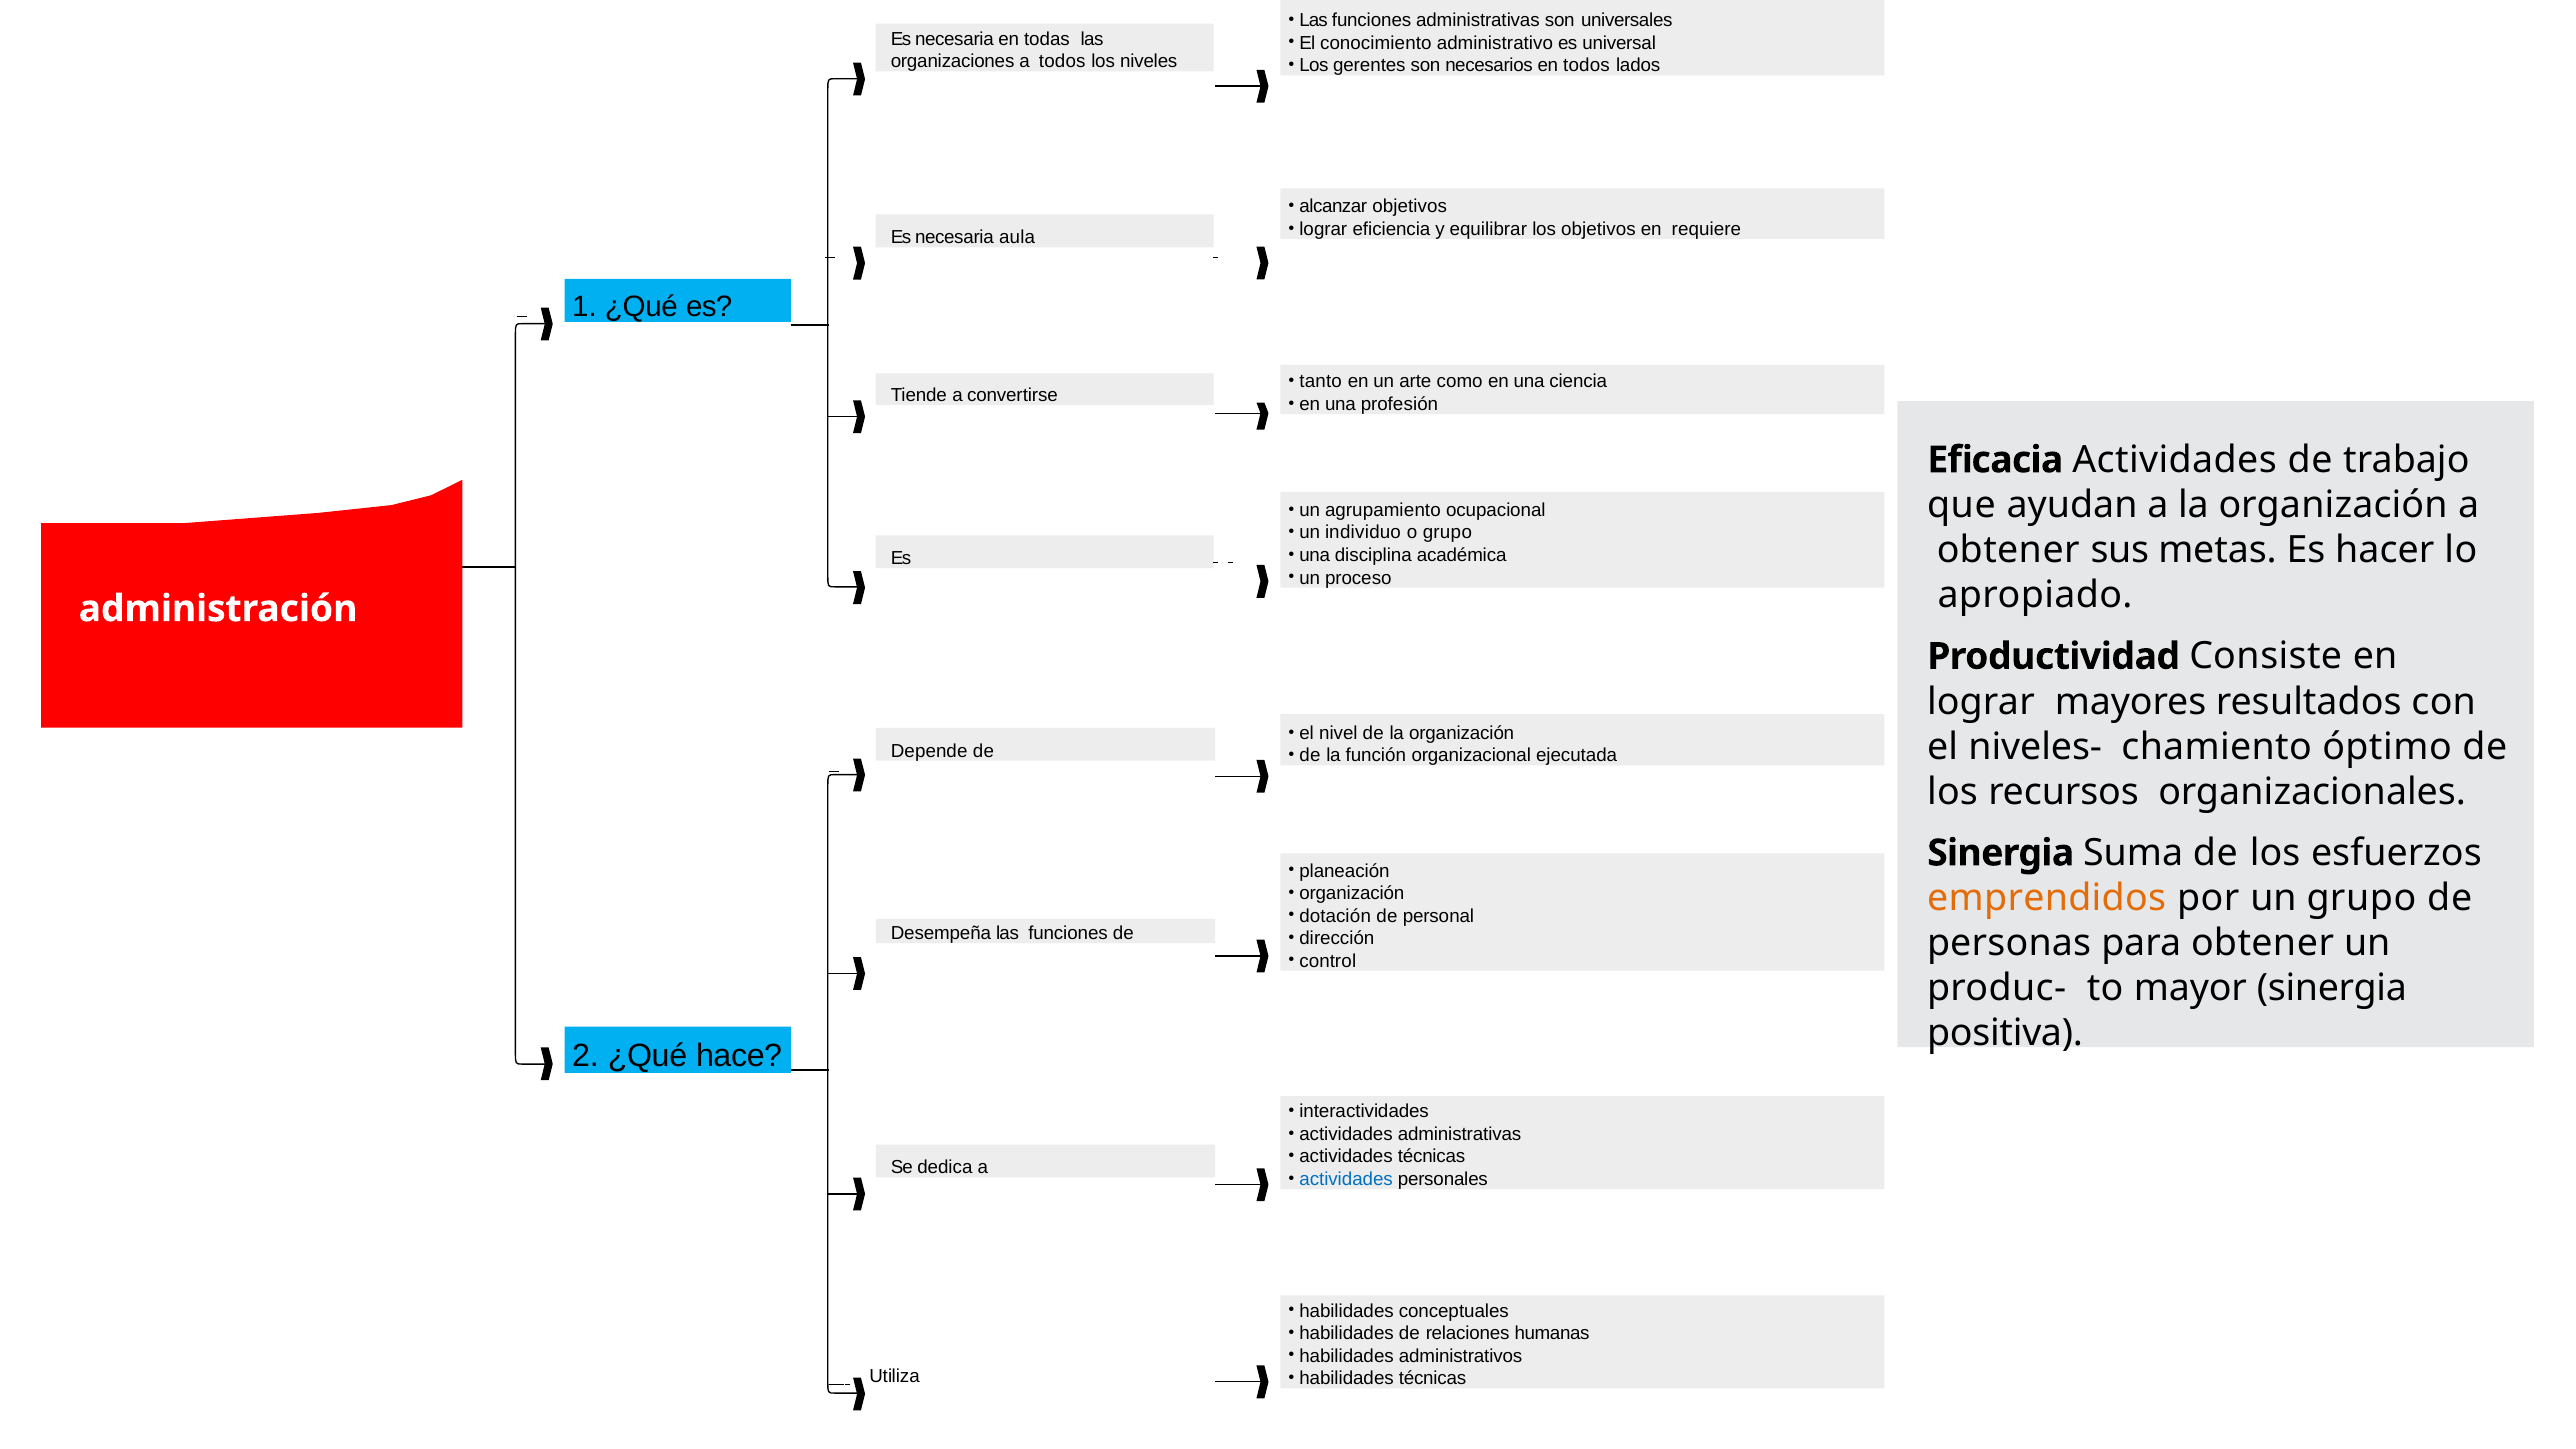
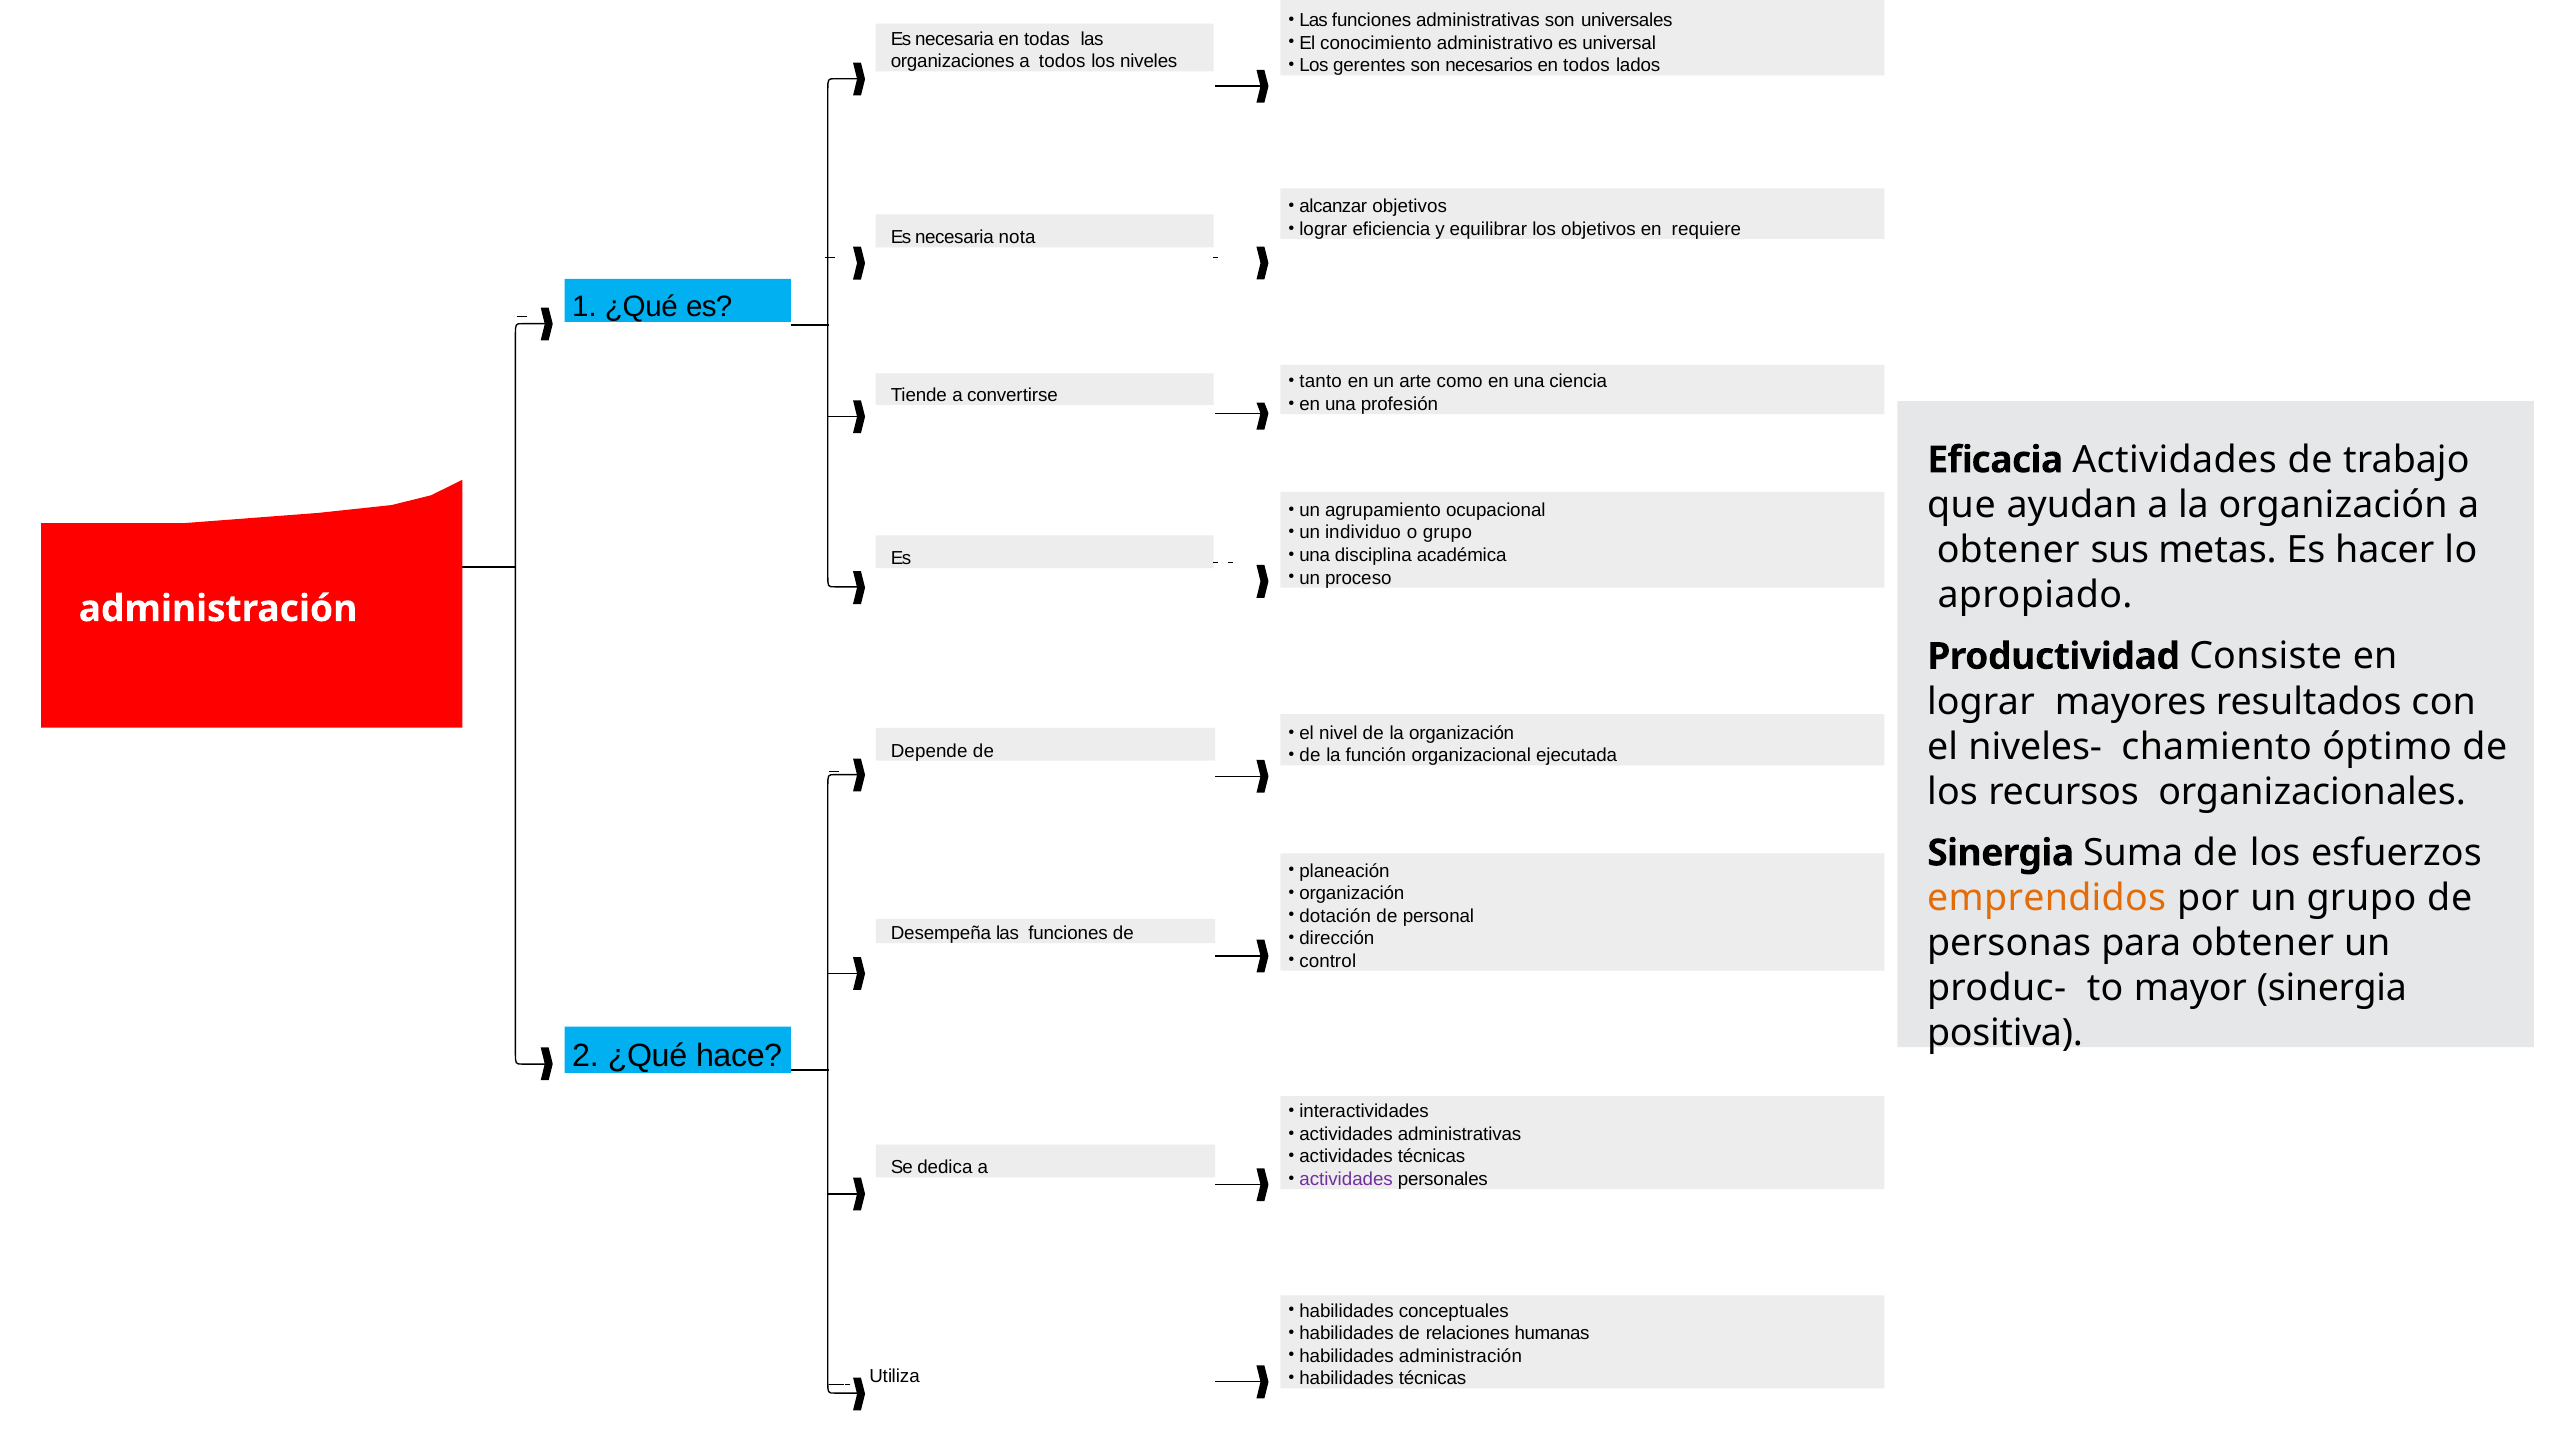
aula: aula -> nota
actividades at (1346, 1179) colour: blue -> purple
habilidades administrativos: administrativos -> administración
